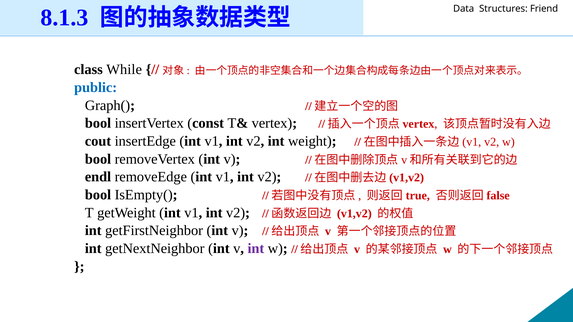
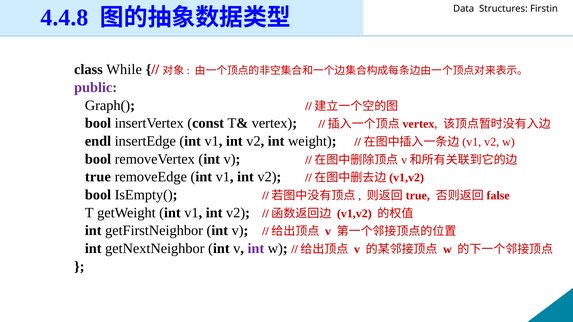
Friend: Friend -> Firstin
8.1.3: 8.1.3 -> 4.4.8
public colour: blue -> purple
cout: cout -> endl
endl: endl -> true
